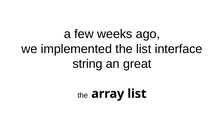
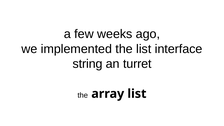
great: great -> turret
